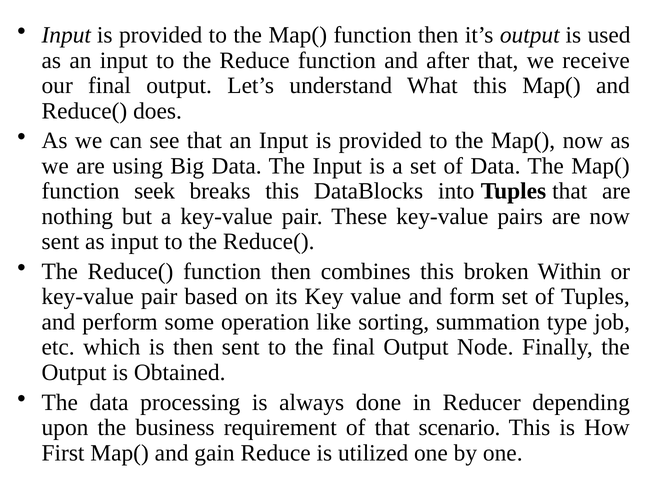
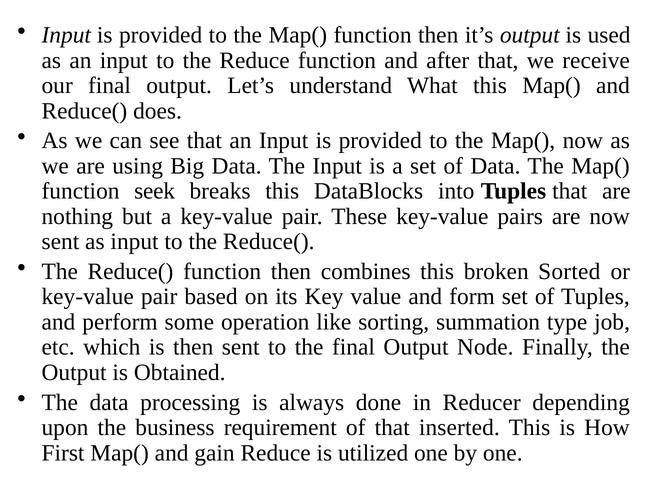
Within: Within -> Sorted
scenario: scenario -> inserted
